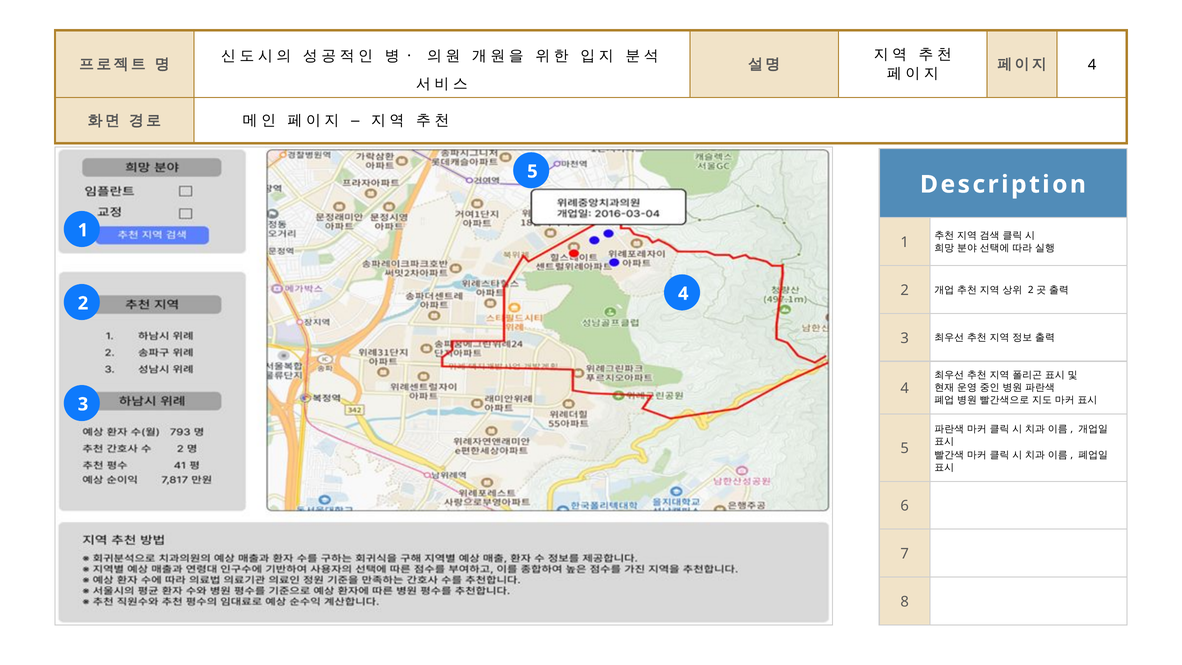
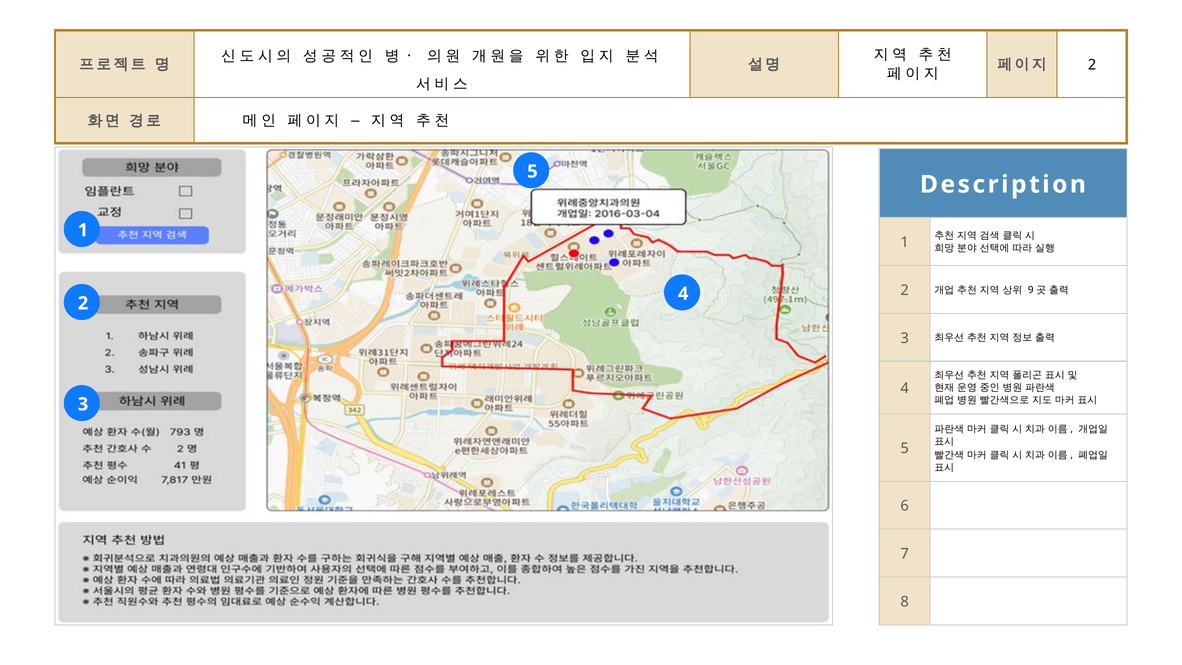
4 at (1092, 65): 4 -> 2
2 at (1031, 290): 2 -> 9
